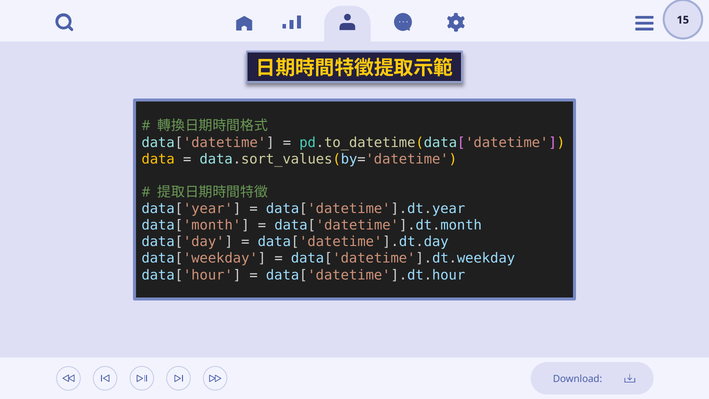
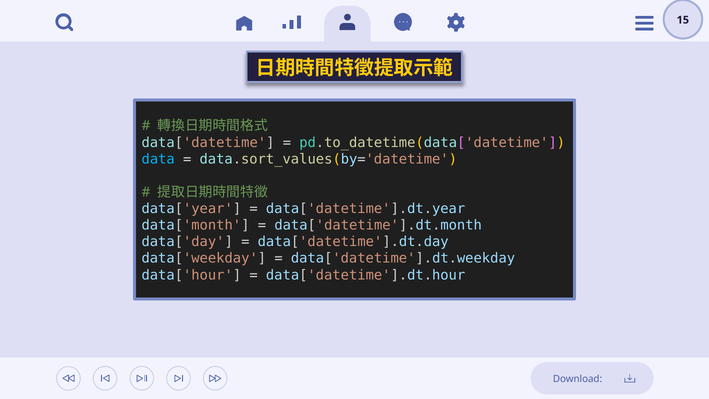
data colour: yellow -> light blue
